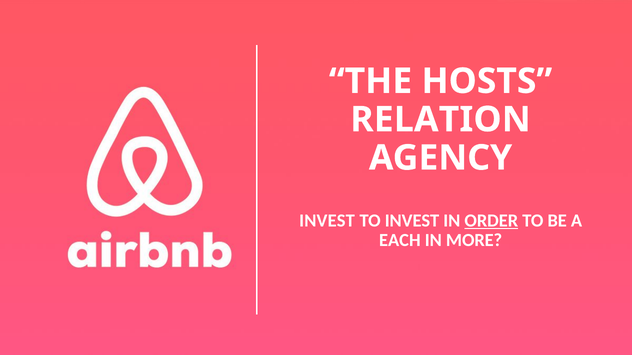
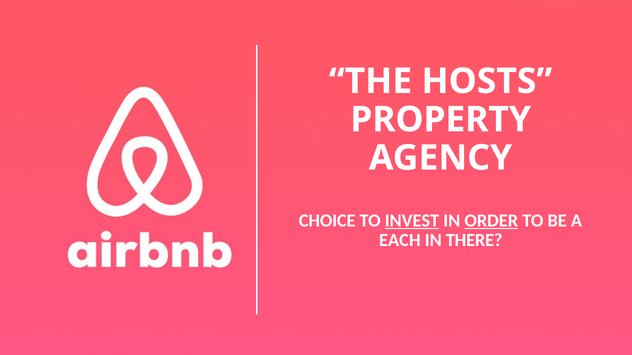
RELATION: RELATION -> PROPERTY
INVEST at (327, 221): INVEST -> CHOICE
INVEST at (412, 221) underline: none -> present
MORE: MORE -> THERE
